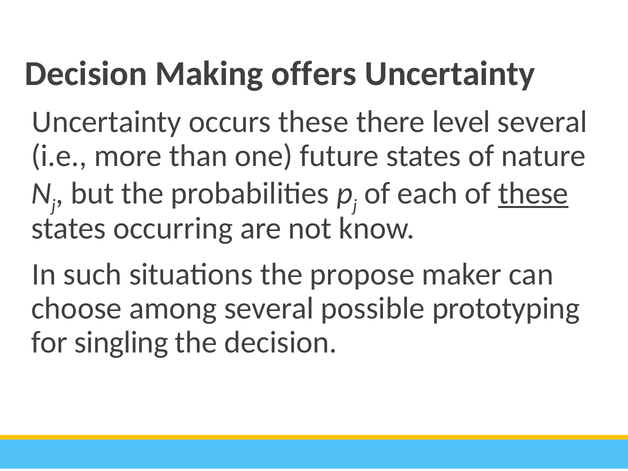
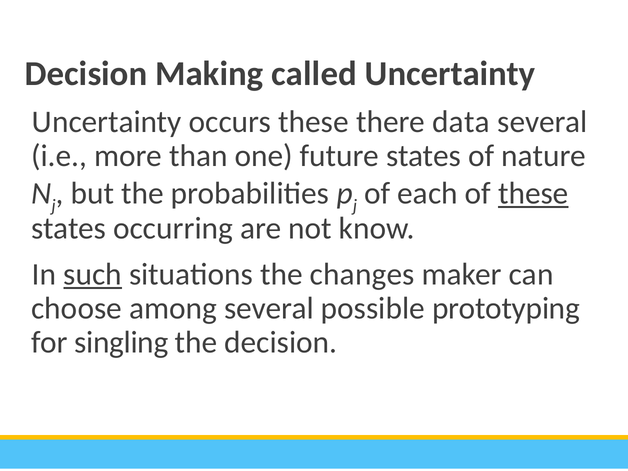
offers: offers -> called
level: level -> data
such underline: none -> present
propose: propose -> changes
